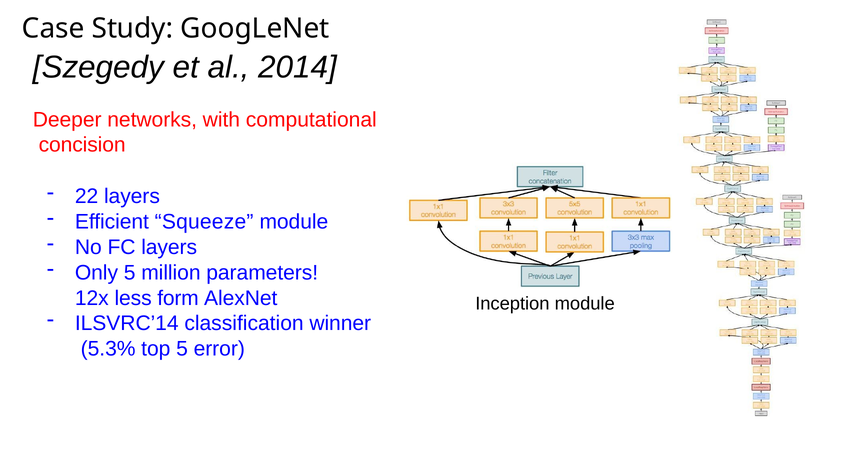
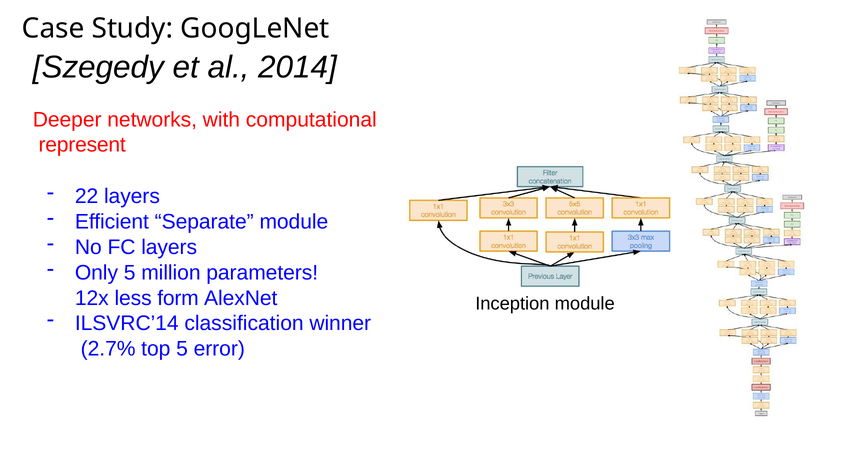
concision: concision -> represent
Squeeze: Squeeze -> Separate
5.3%: 5.3% -> 2.7%
